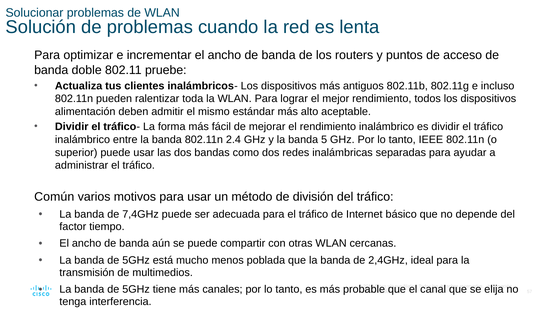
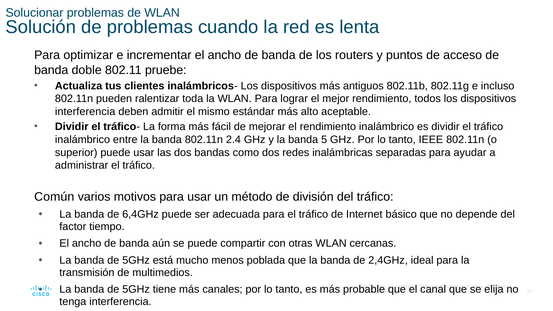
alimentación at (85, 112): alimentación -> interferencia
7,4GHz: 7,4GHz -> 6,4GHz
